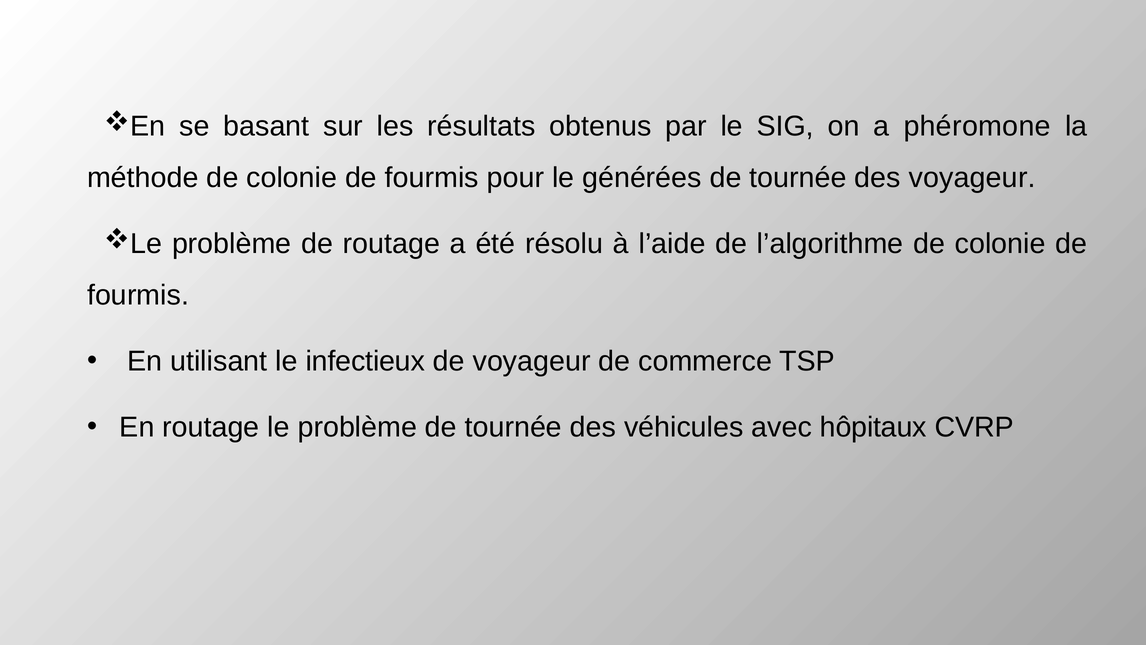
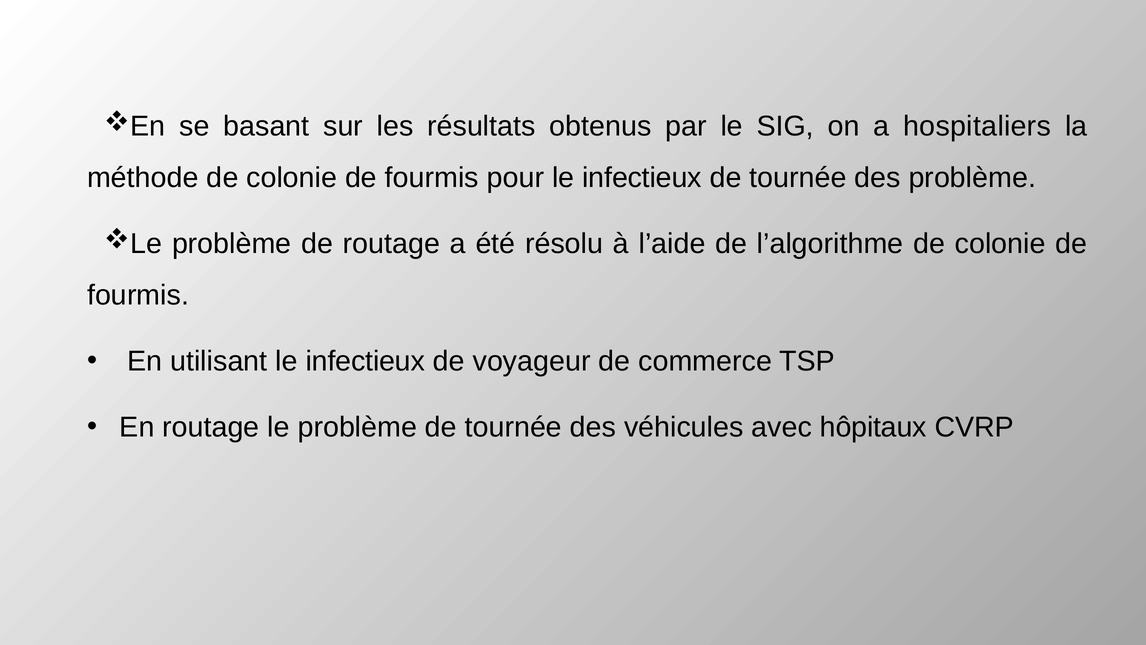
phéromone: phéromone -> hospitaliers
pour le générées: générées -> infectieux
des voyageur: voyageur -> problème
